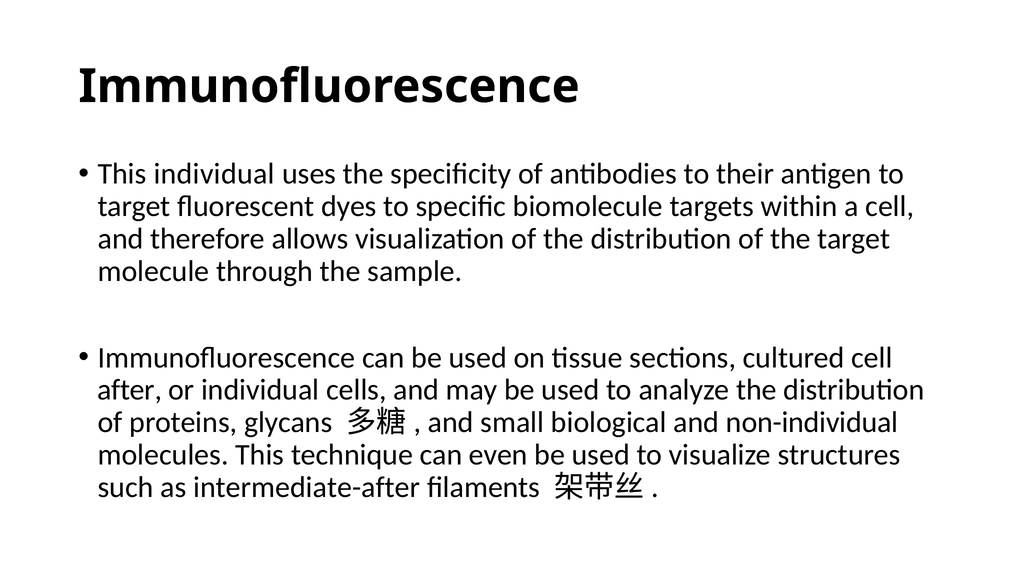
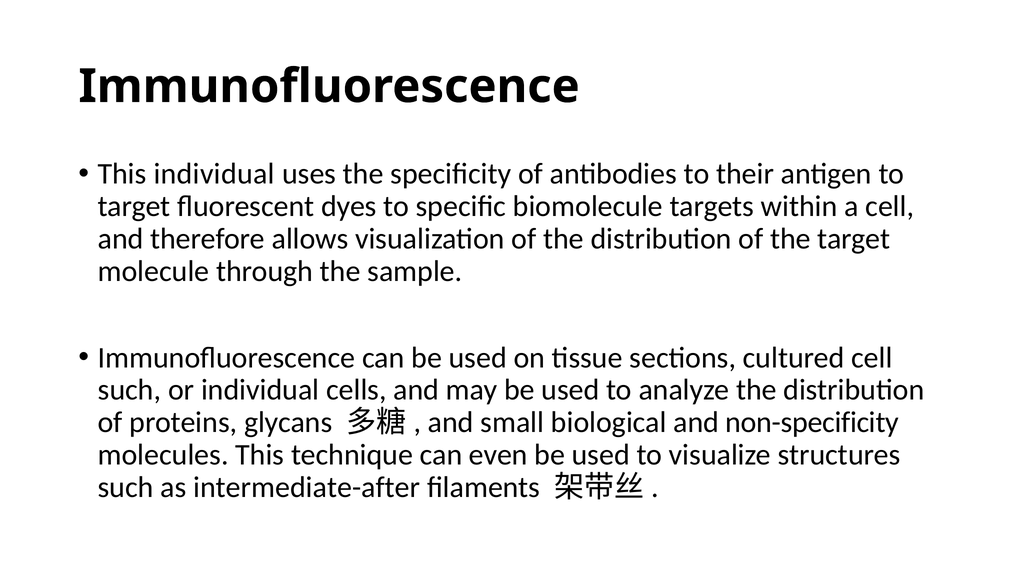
after at (130, 390): after -> such
non-individual: non-individual -> non-specificity
